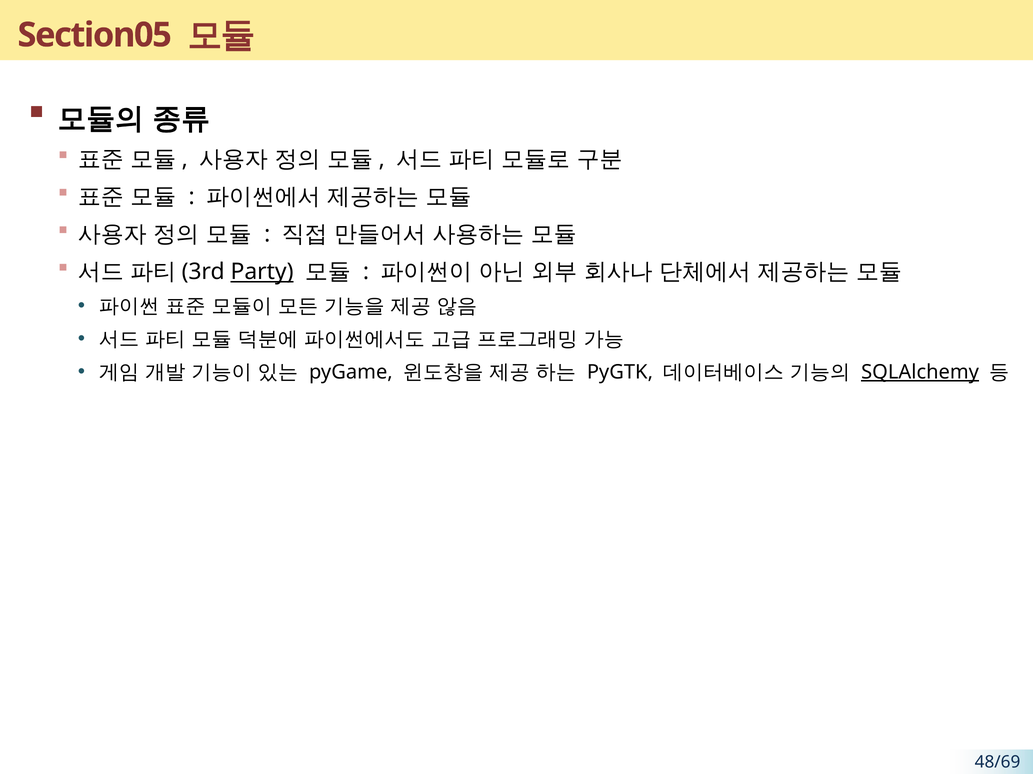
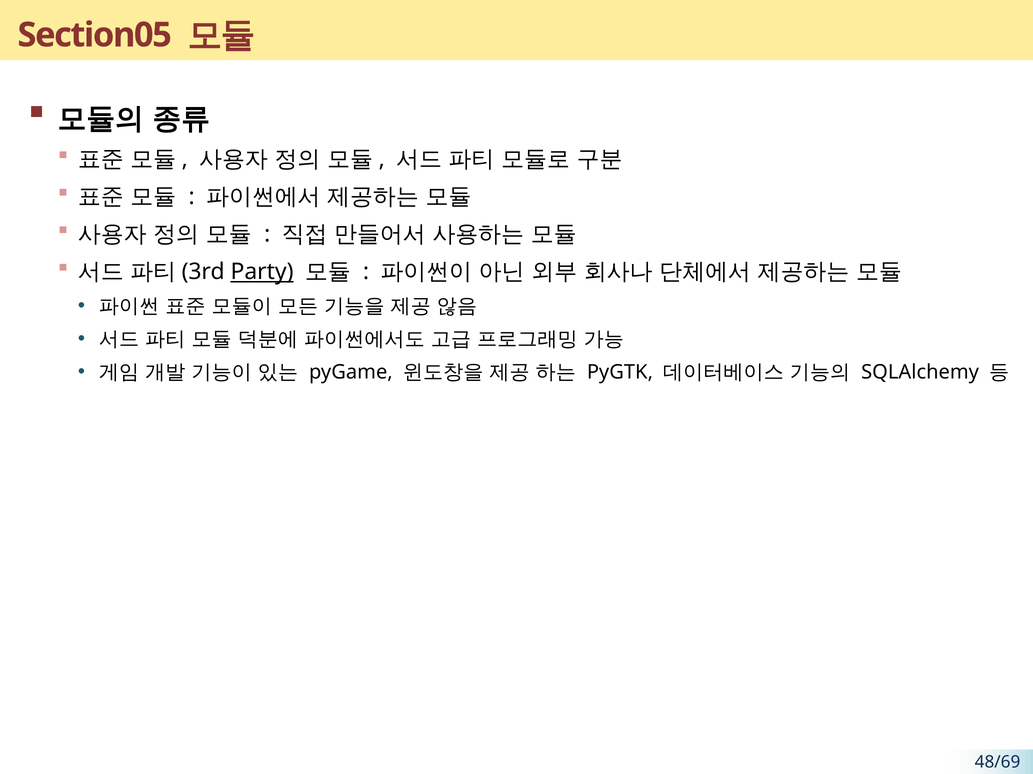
SQLAlchemy underline: present -> none
